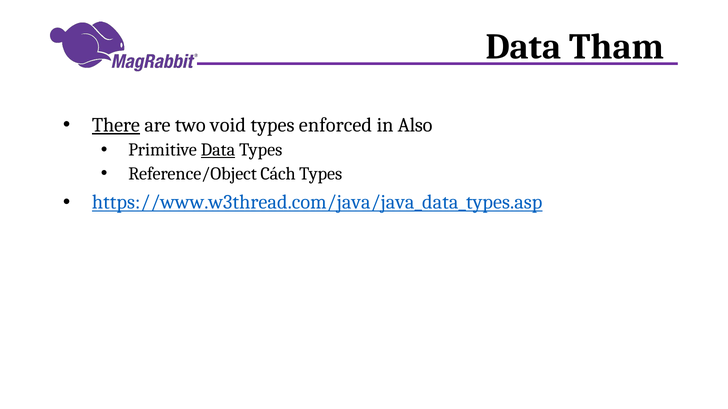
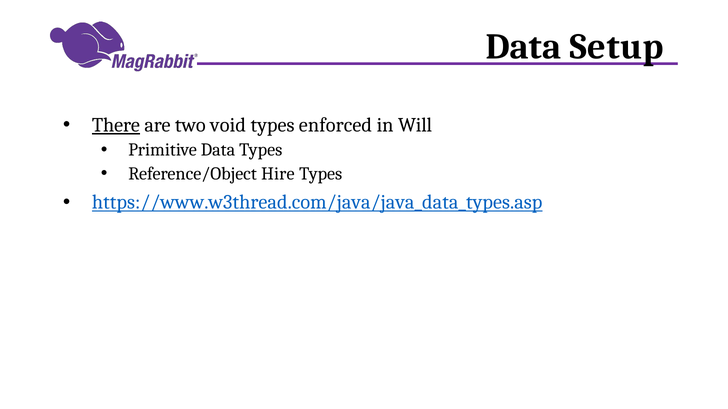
Tham: Tham -> Setup
Also: Also -> Will
Data at (218, 150) underline: present -> none
Cách: Cách -> Hire
